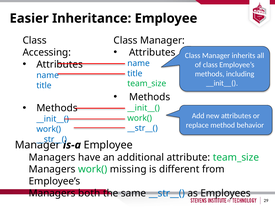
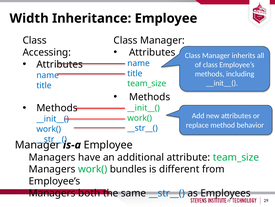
Easier: Easier -> Width
missing: missing -> bundles
